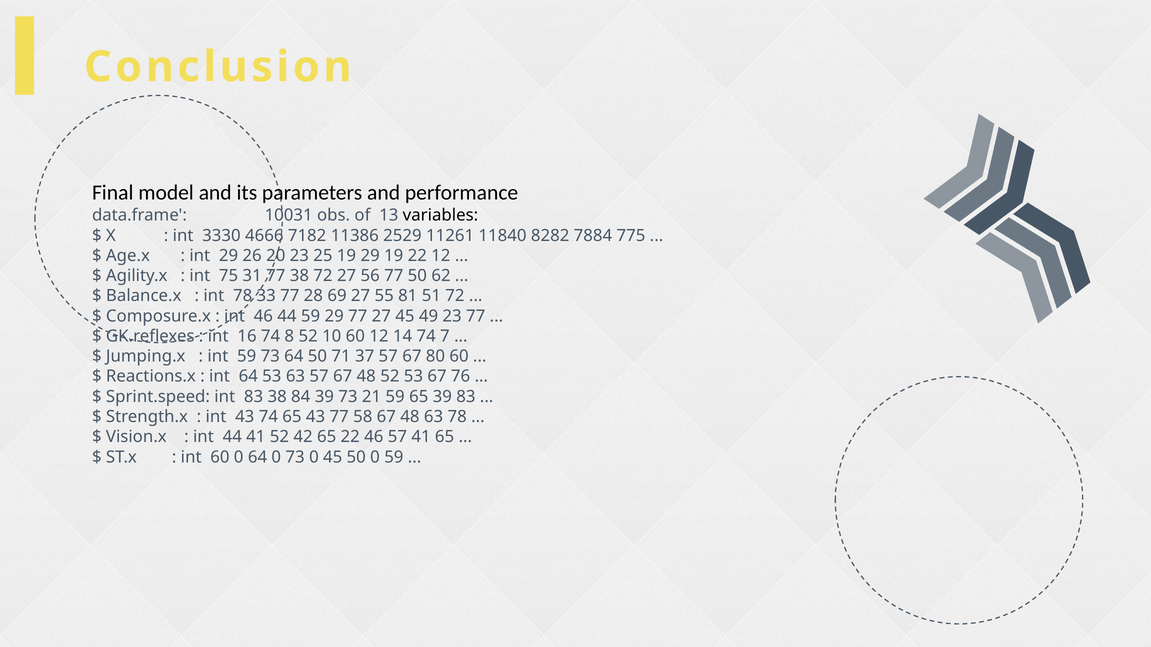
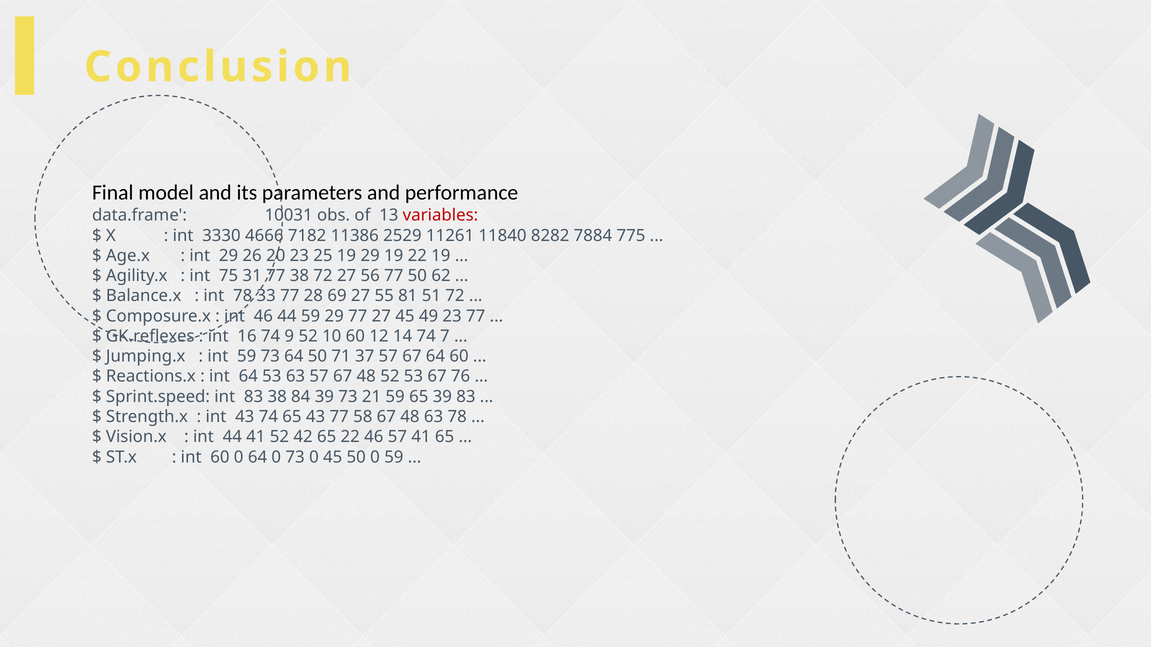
variables colour: black -> red
22 12: 12 -> 19
8: 8 -> 9
67 80: 80 -> 64
